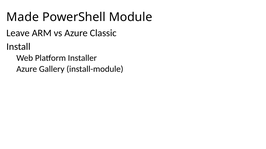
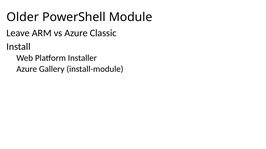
Made: Made -> Older
